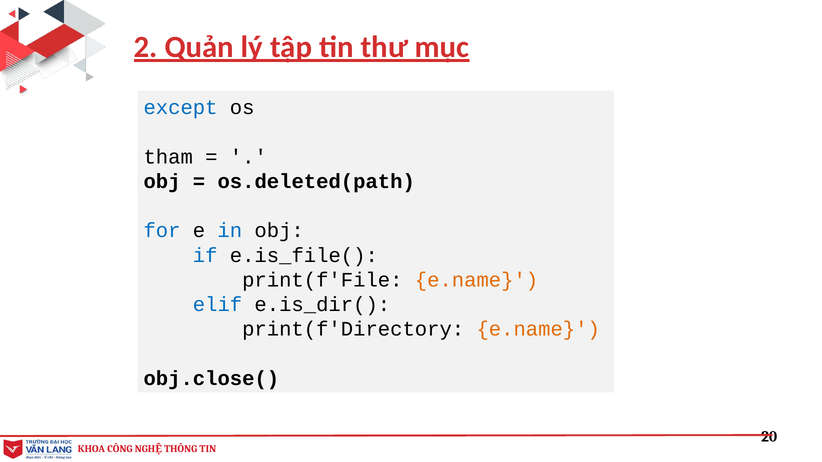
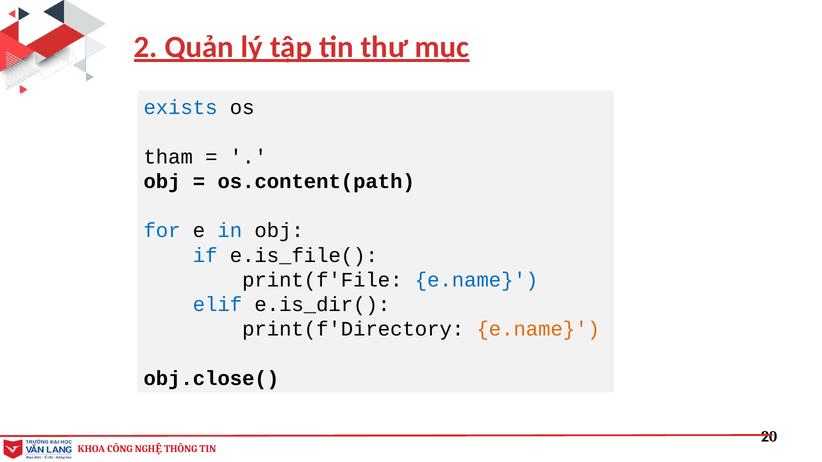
except: except -> exists
os.deleted(path: os.deleted(path -> os.content(path
e.name at (477, 280) colour: orange -> blue
